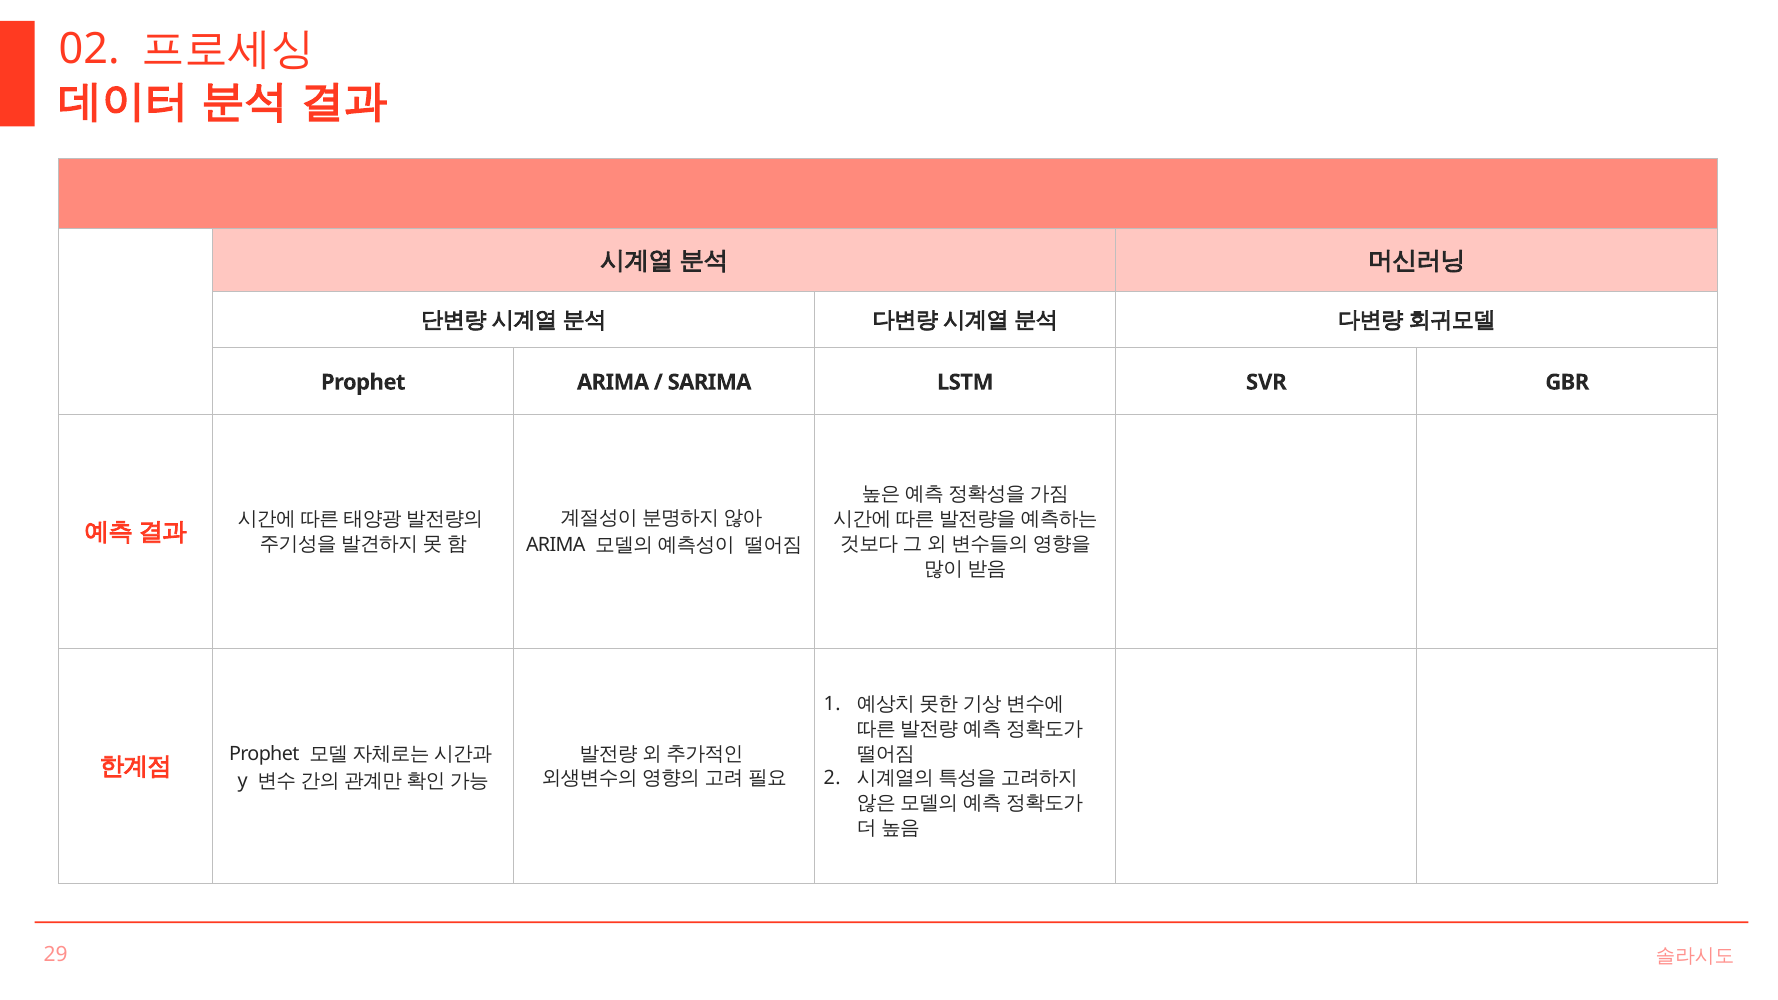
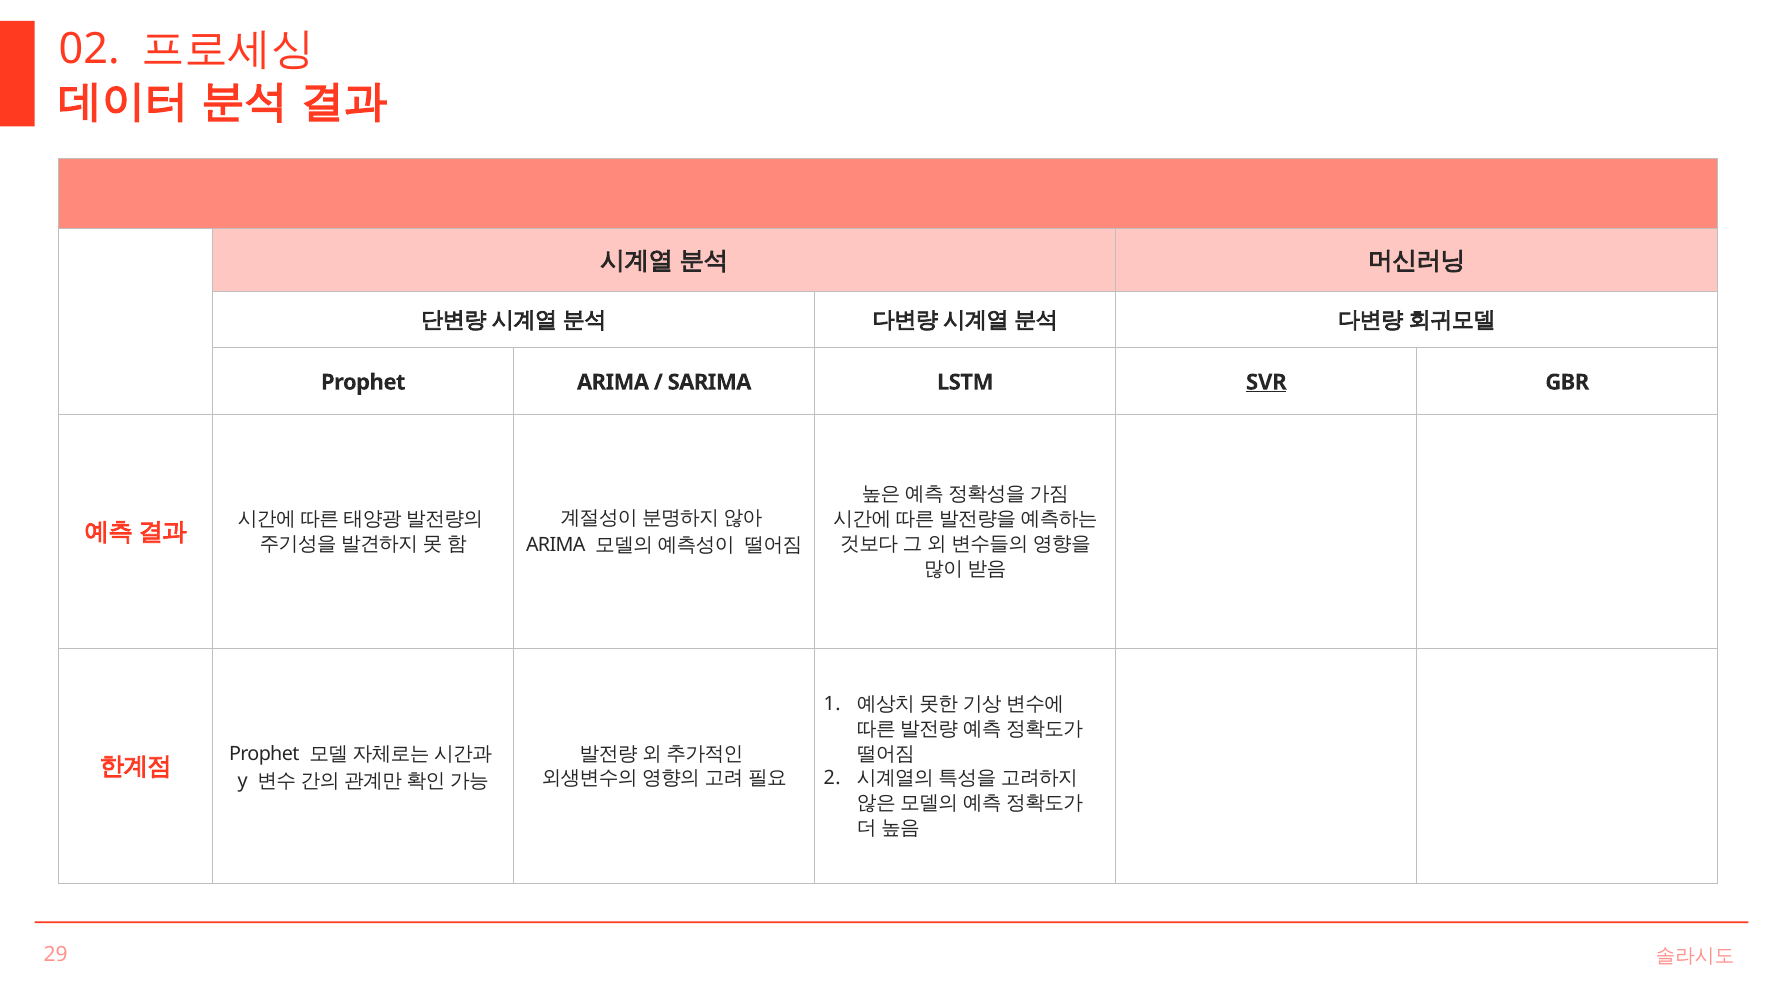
SVR underline: none -> present
